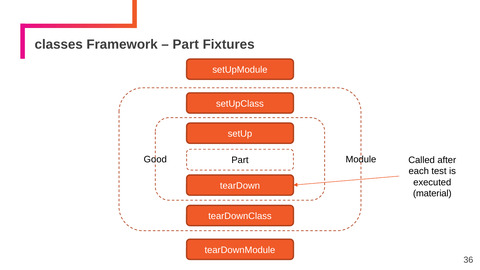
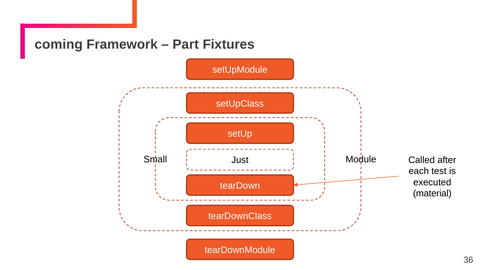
classes: classes -> coming
Good: Good -> Small
Part at (240, 160): Part -> Just
